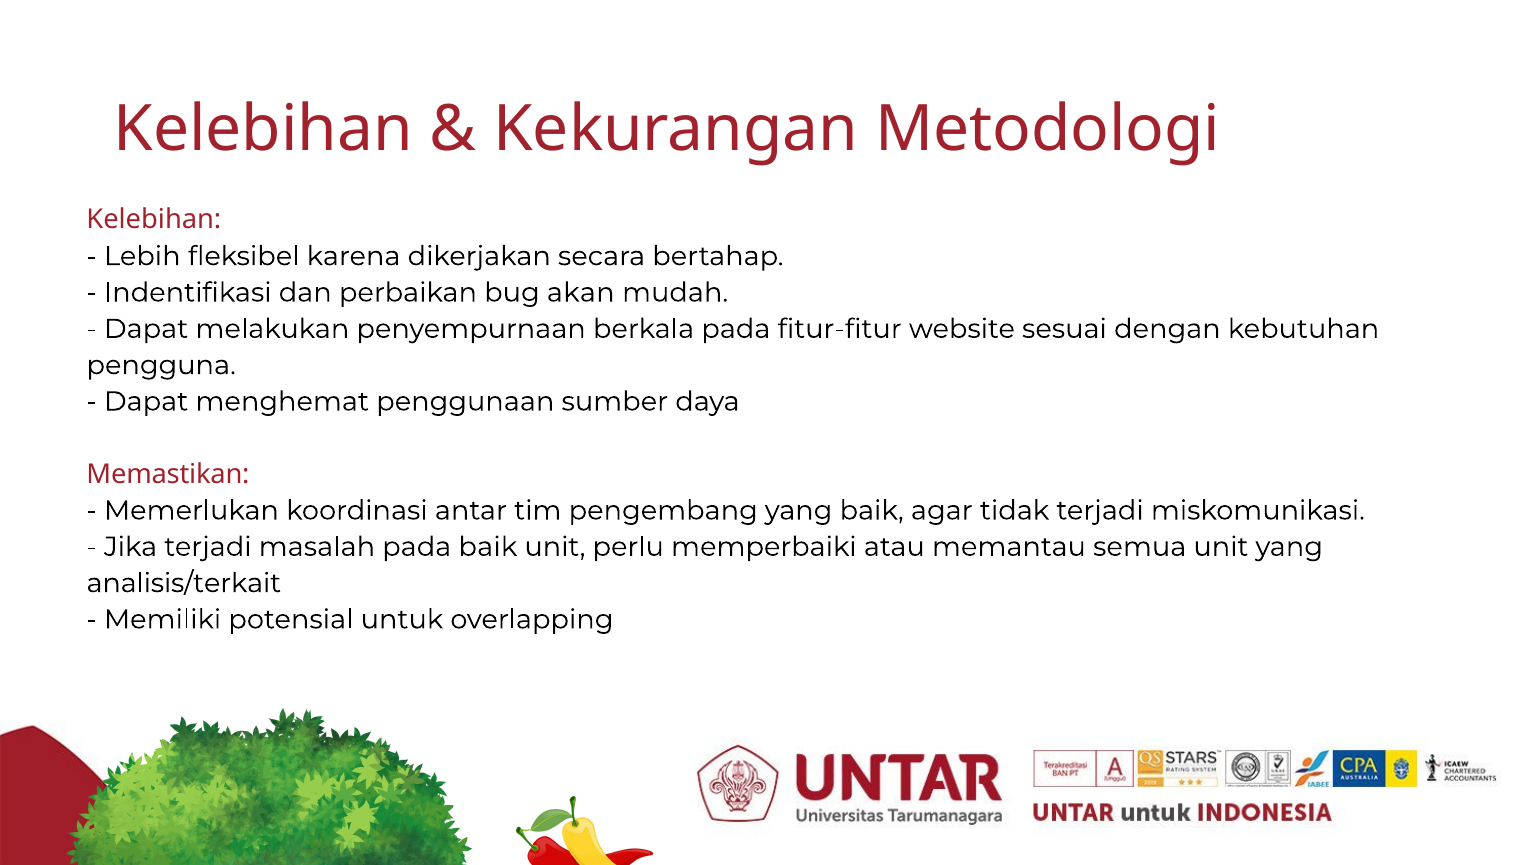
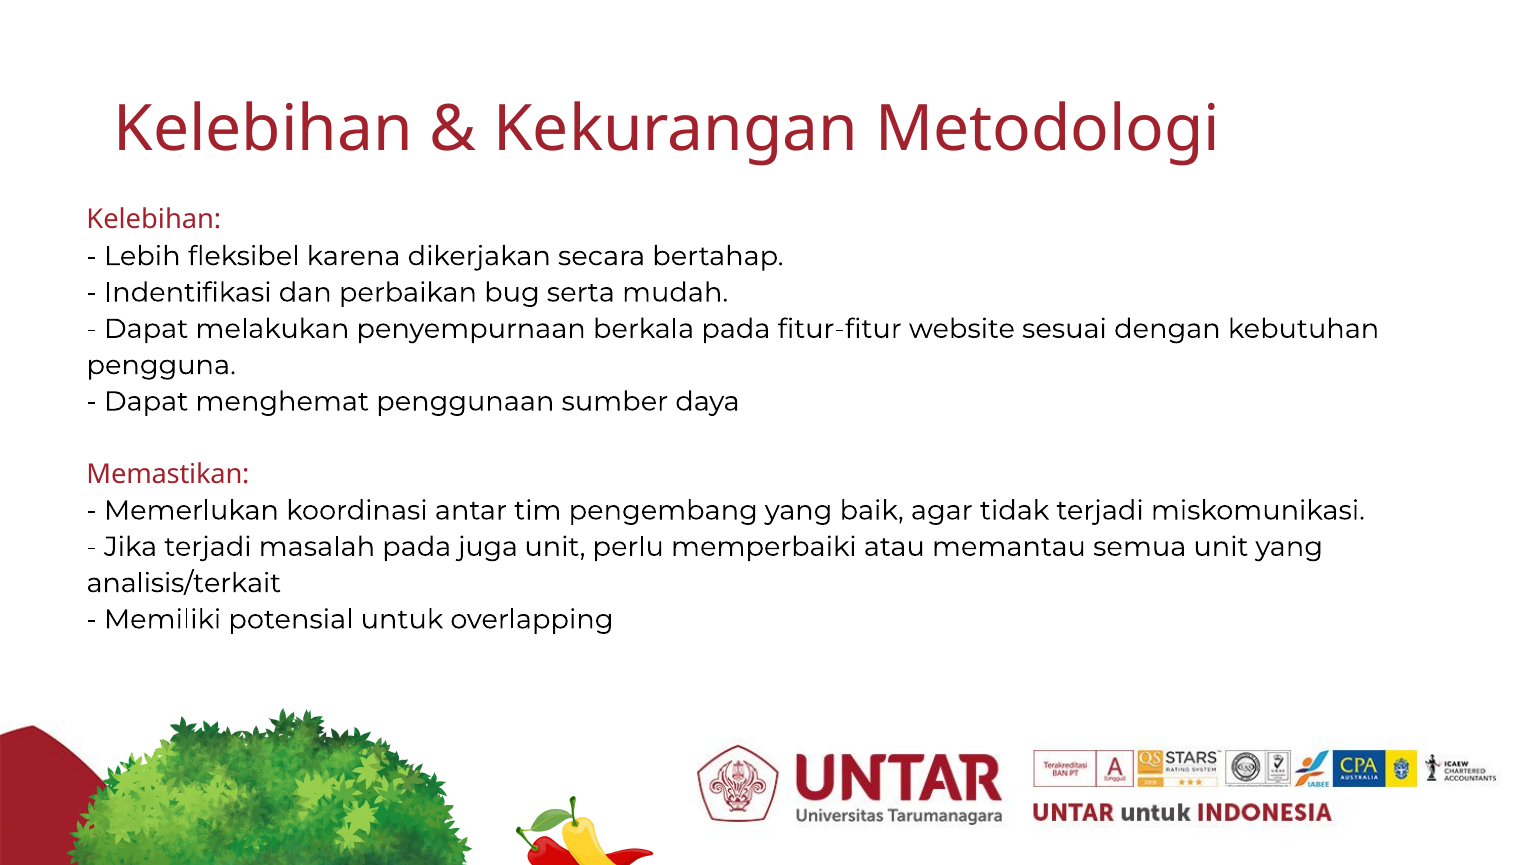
akan: akan -> serta
pada baik: baik -> juga
